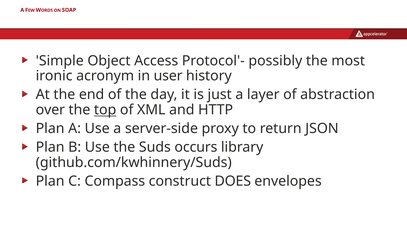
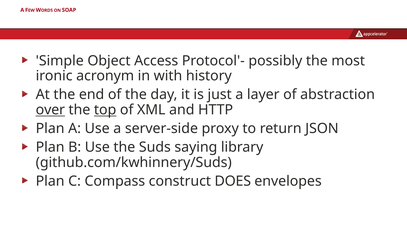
user: user -> with
over underline: none -> present
occurs: occurs -> saying
